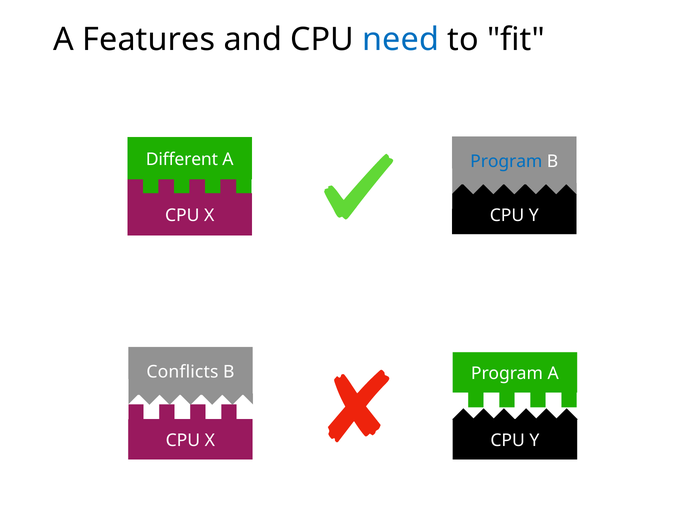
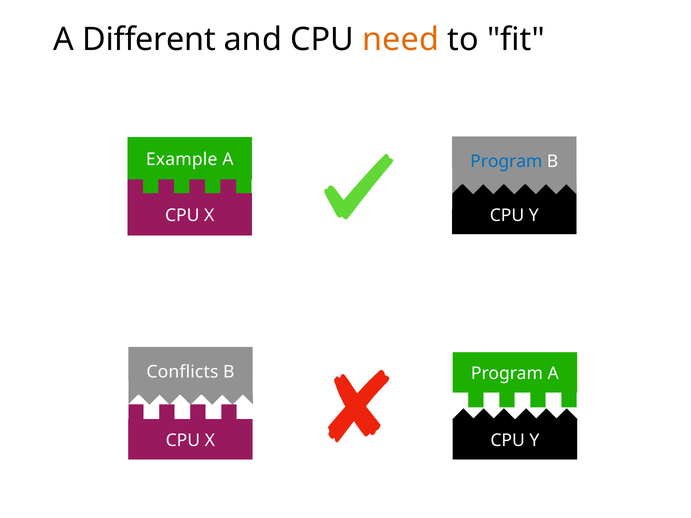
Features: Features -> Different
need colour: blue -> orange
Different: Different -> Example
